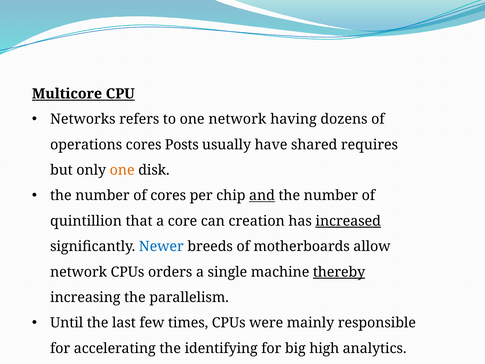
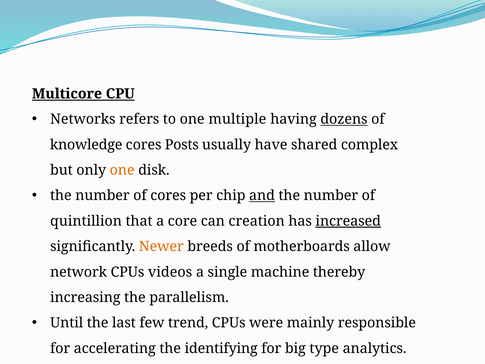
one network: network -> multiple
dozens underline: none -> present
operations: operations -> knowledge
requires: requires -> complex
Newer colour: blue -> orange
orders: orders -> videos
thereby underline: present -> none
times: times -> trend
high: high -> type
